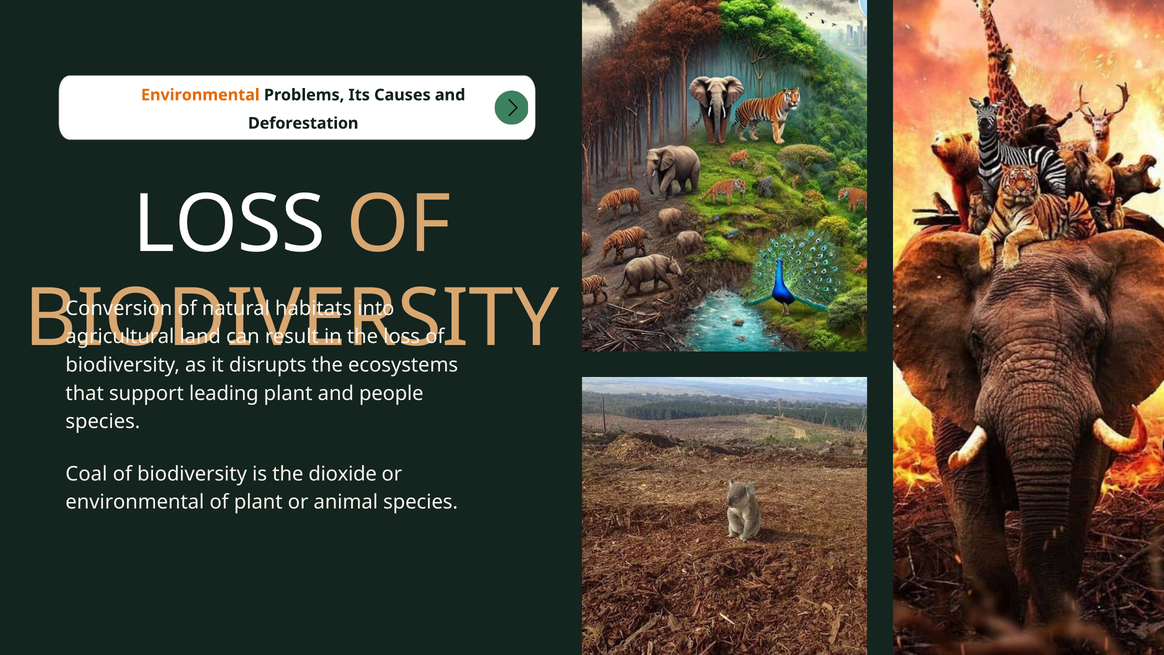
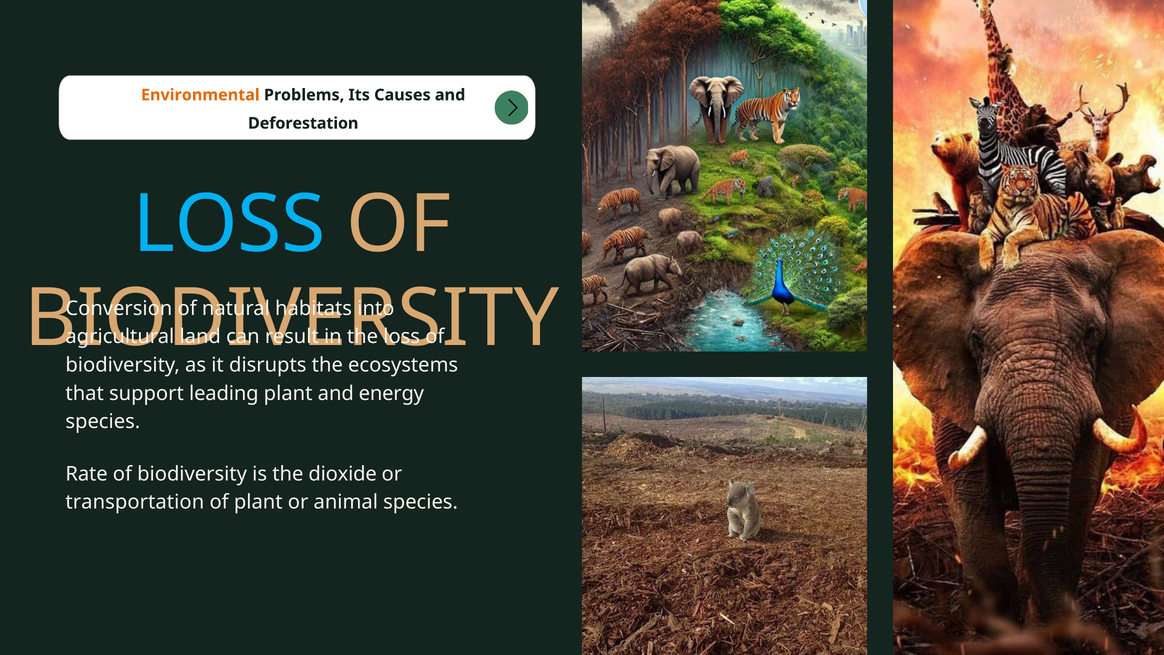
LOSS at (229, 224) colour: white -> light blue
people: people -> energy
Coal: Coal -> Rate
environmental at (135, 502): environmental -> transportation
